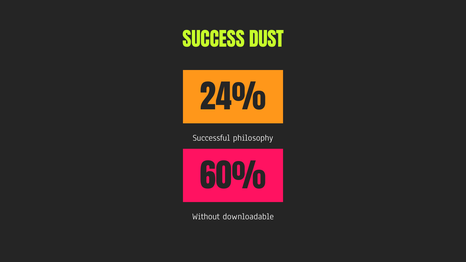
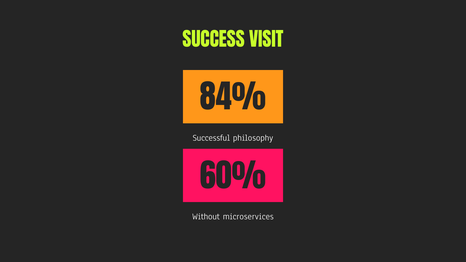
DUST: DUST -> VISIT
24%: 24% -> 84%
downloadable: downloadable -> microservices
